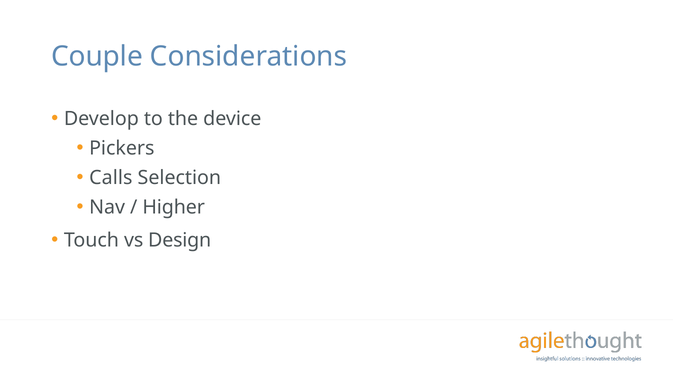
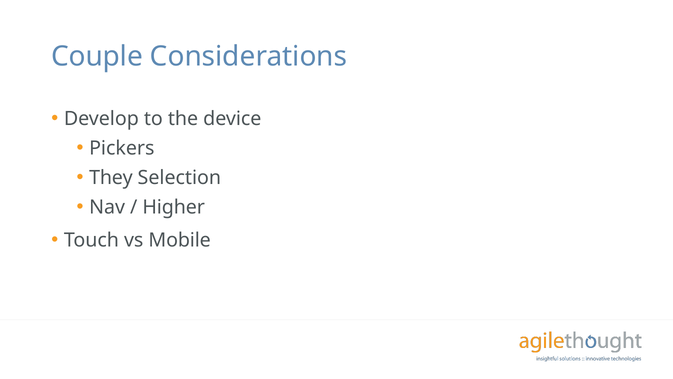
Calls: Calls -> They
Design: Design -> Mobile
